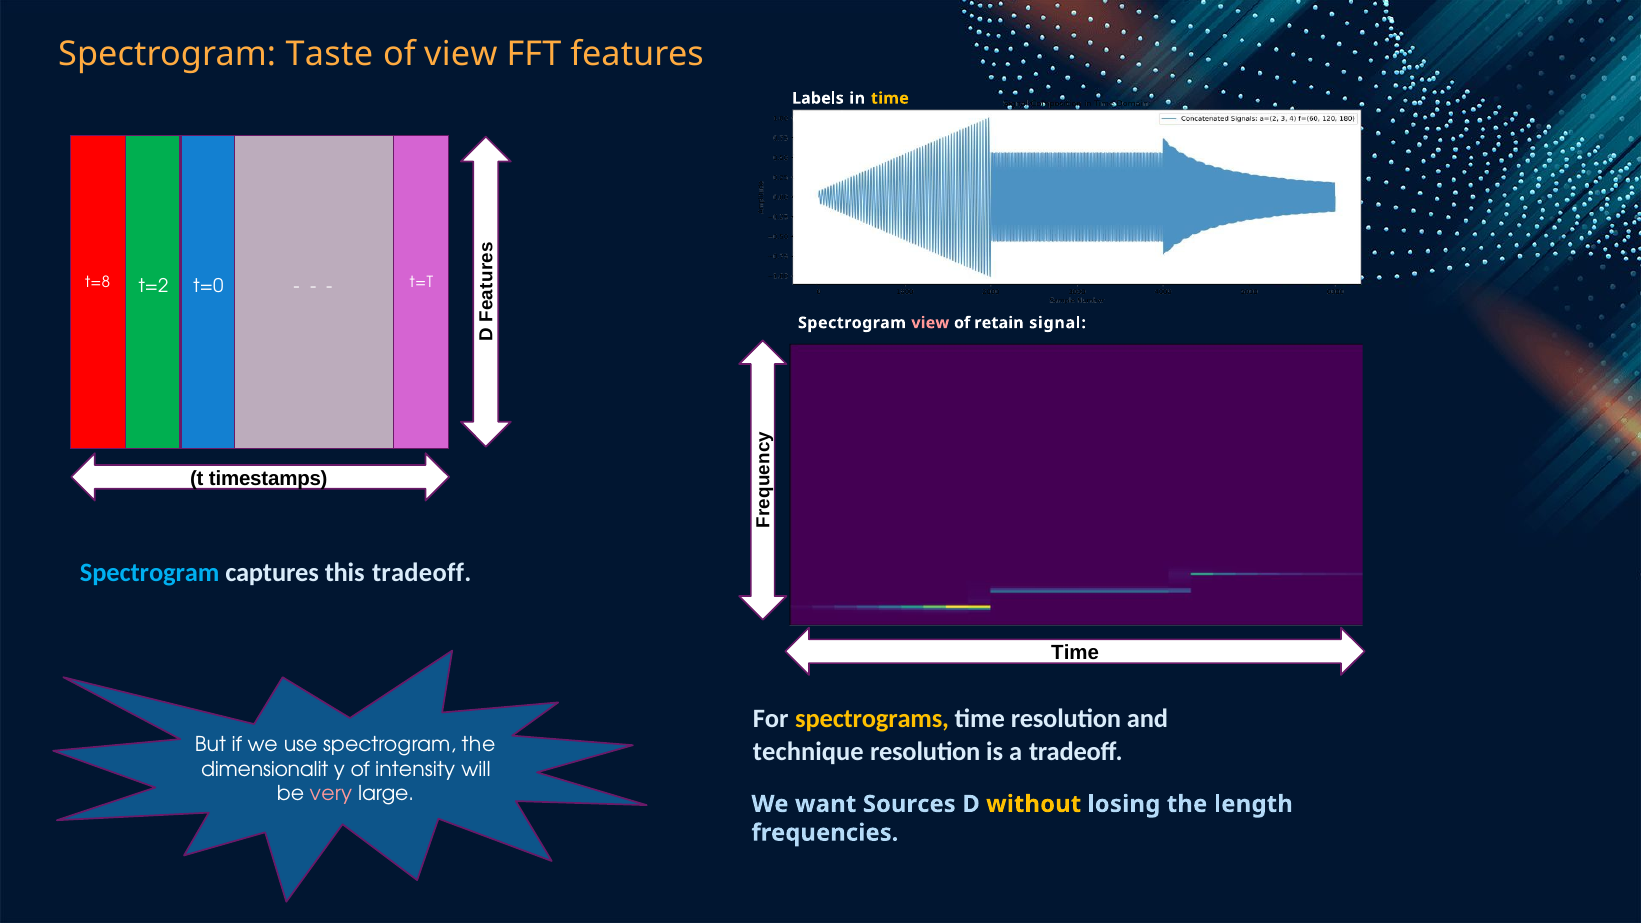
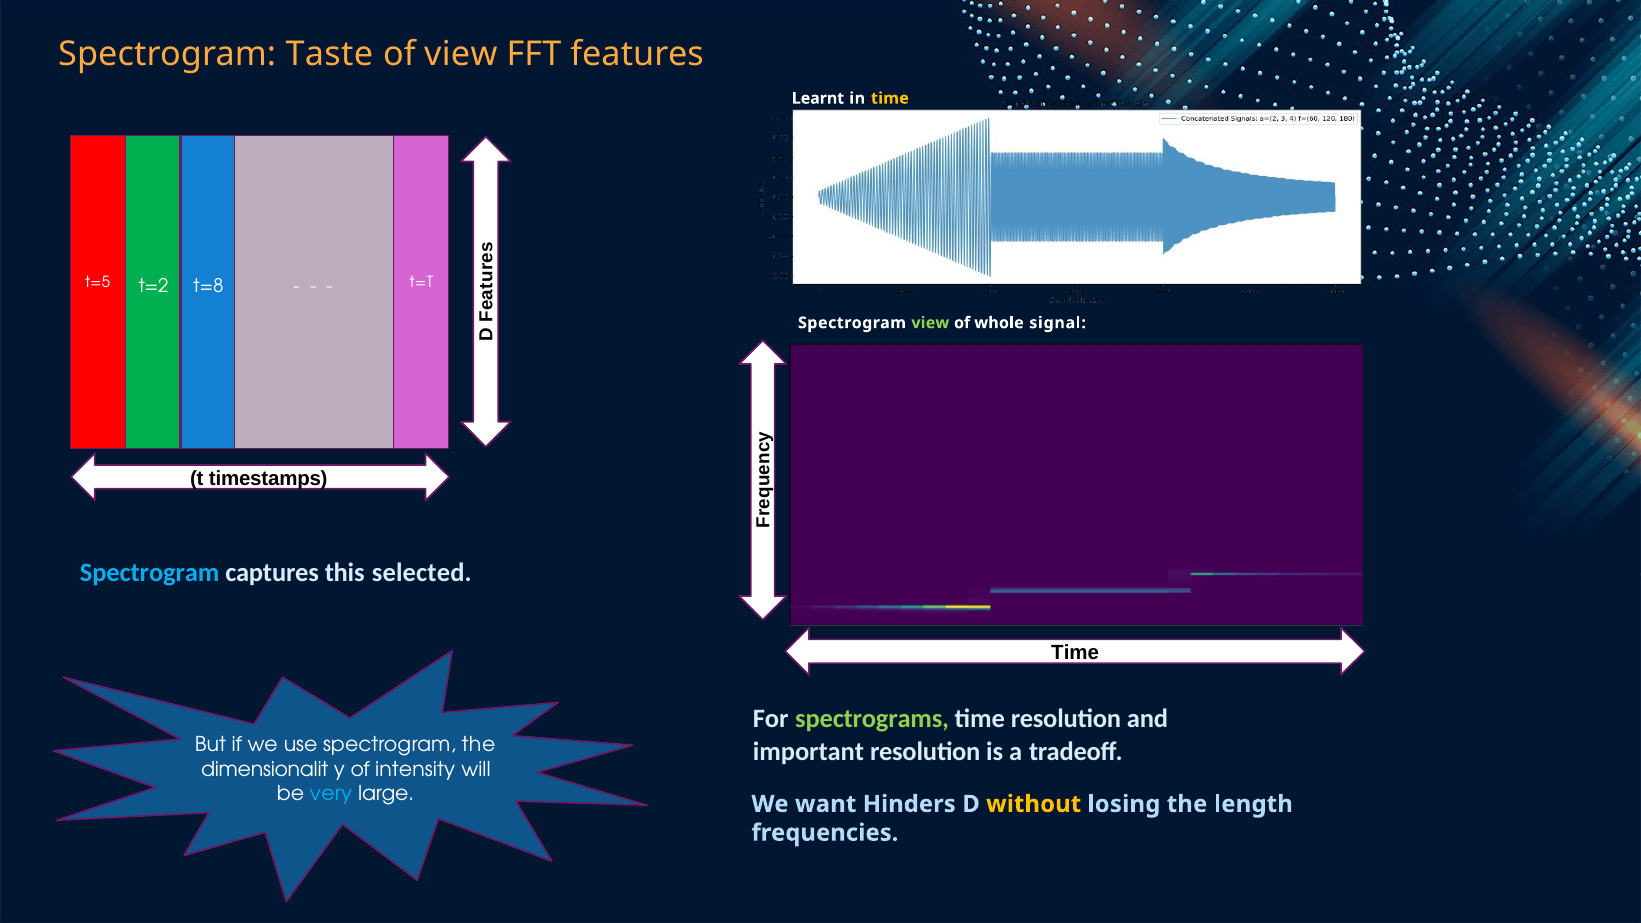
Labels: Labels -> Learnt
t=8: t=8 -> t=5
t=0: t=0 -> t=8
view at (930, 323) colour: pink -> light green
retain: retain -> whole
this tradeoff: tradeoff -> selected
spectrograms colour: yellow -> light green
technique: technique -> important
very colour: pink -> light blue
Sources: Sources -> Hinders
